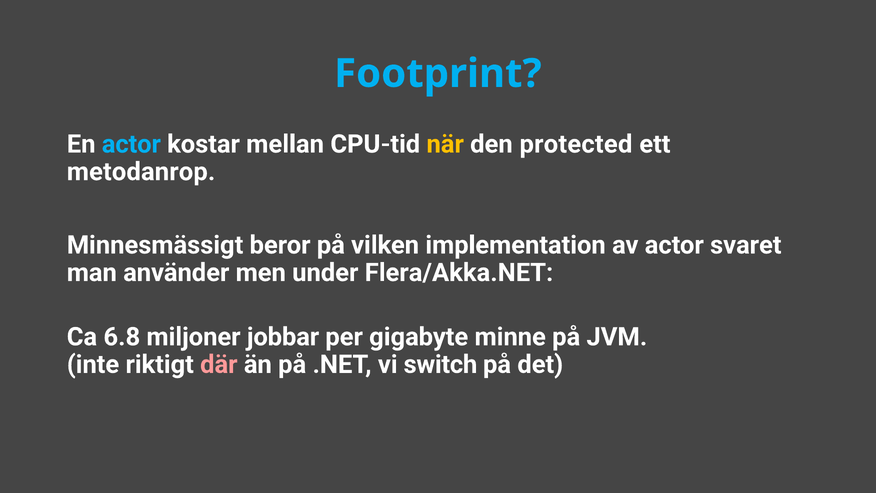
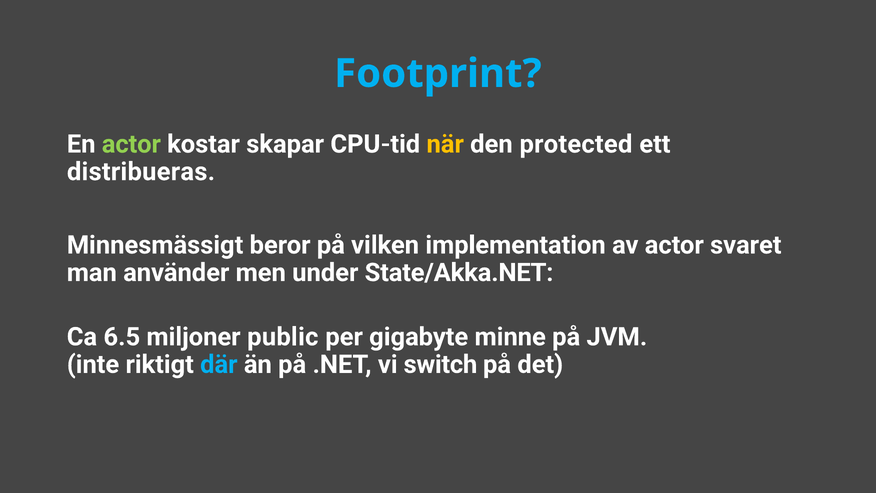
actor at (131, 144) colour: light blue -> light green
mellan: mellan -> skapar
metodanrop: metodanrop -> distribueras
Flera/Akka.NET: Flera/Akka.NET -> State/Akka.NET
6.8: 6.8 -> 6.5
jobbar: jobbar -> public
där colour: pink -> light blue
